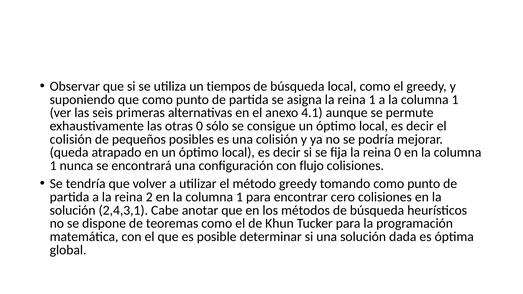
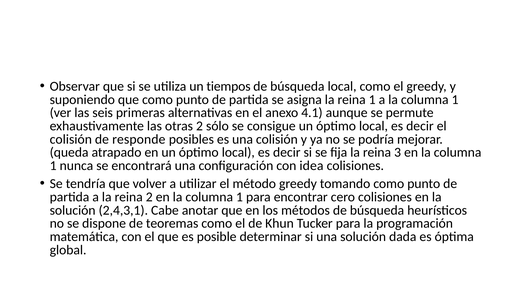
otras 0: 0 -> 2
pequeños: pequeños -> responde
reina 0: 0 -> 3
flujo: flujo -> idea
